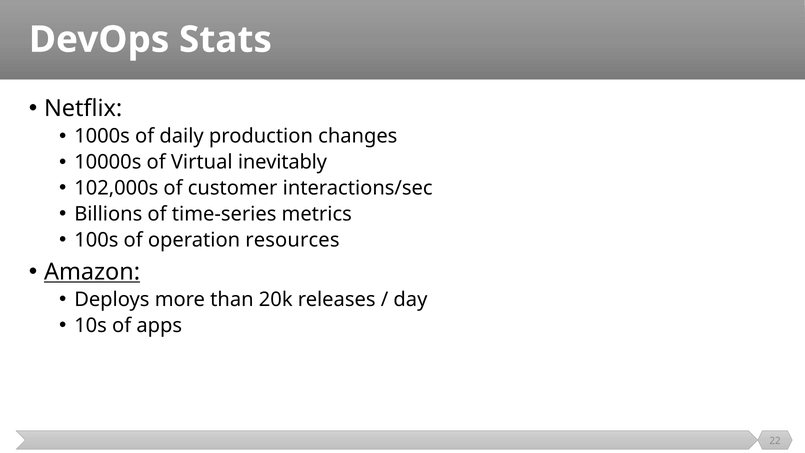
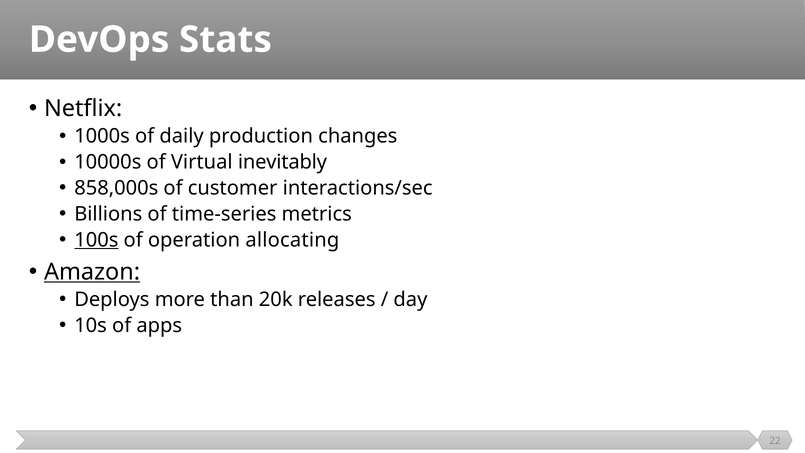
102,000s: 102,000s -> 858,000s
100s underline: none -> present
resources: resources -> allocating
